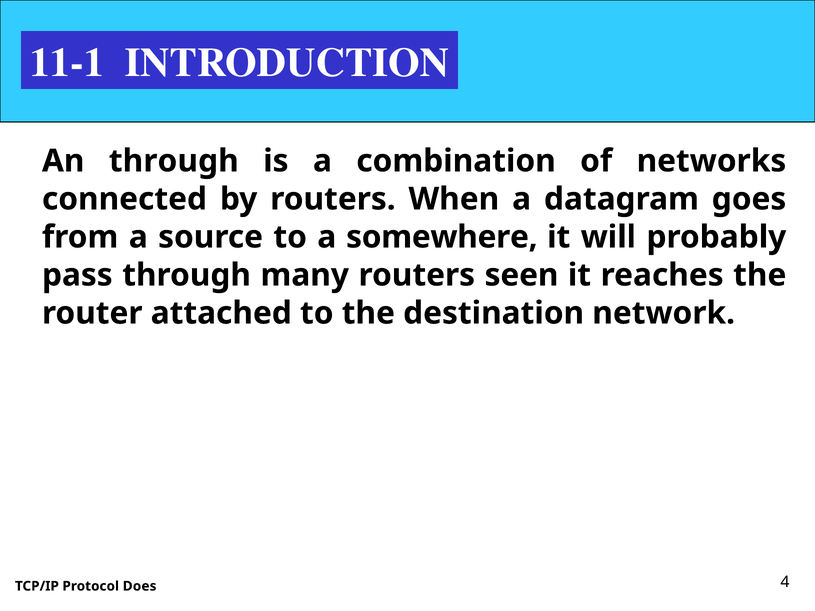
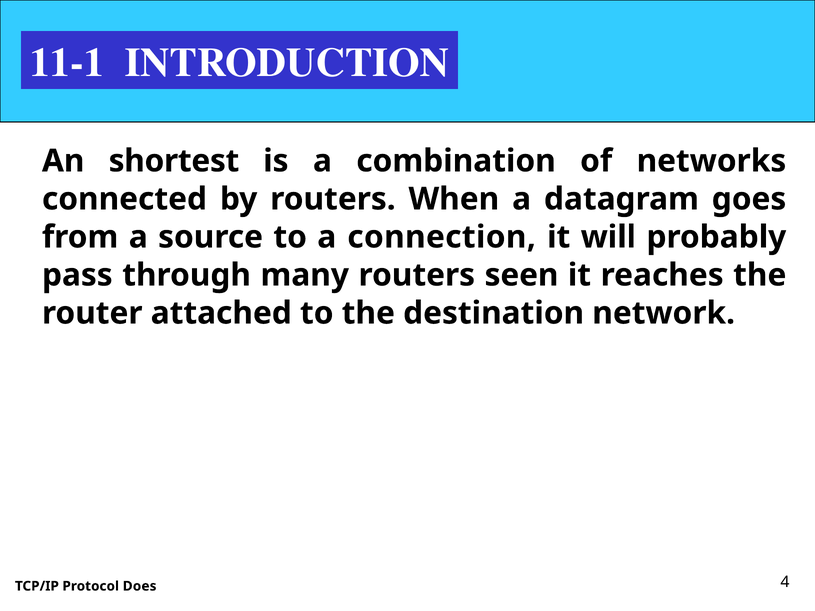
An through: through -> shortest
somewhere: somewhere -> connection
